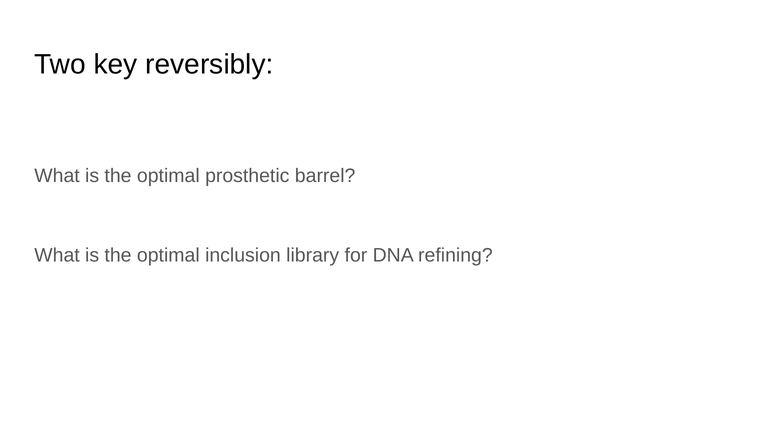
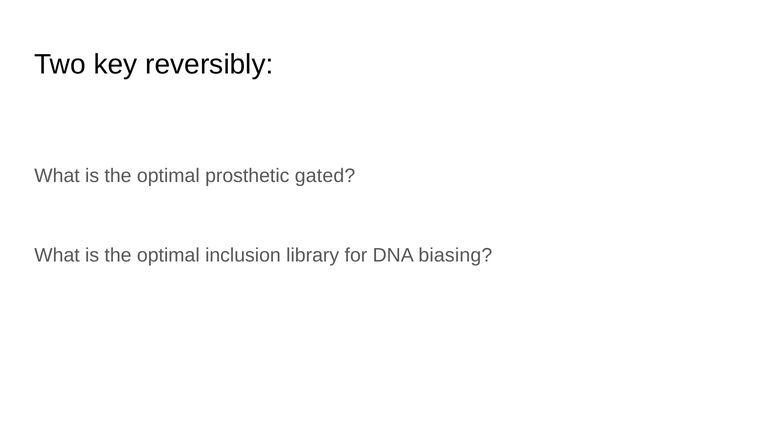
barrel: barrel -> gated
refining: refining -> biasing
